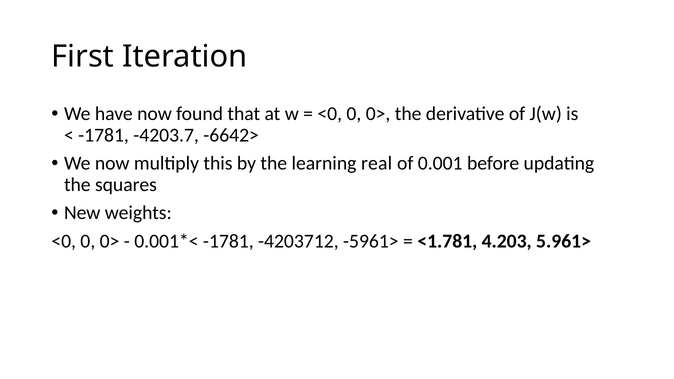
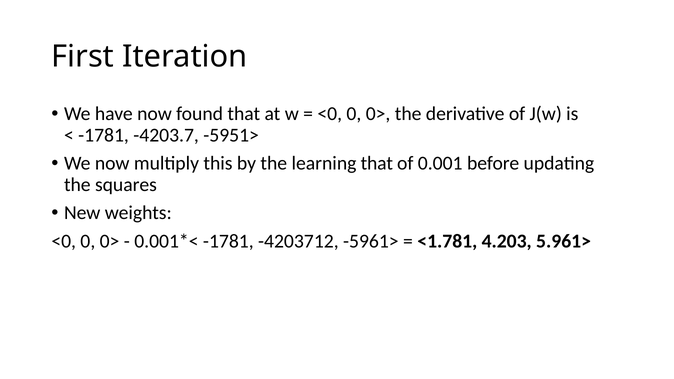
-6642>: -6642> -> -5951>
learning real: real -> that
